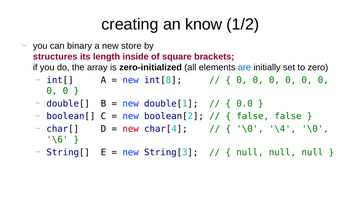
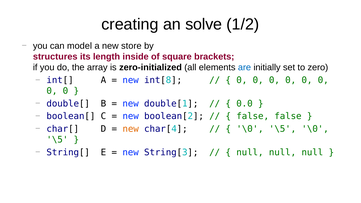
know: know -> solve
binary: binary -> model
new at (131, 129) colour: red -> orange
\4 at (283, 129): \4 -> \5
\6 at (57, 140): \6 -> \5
